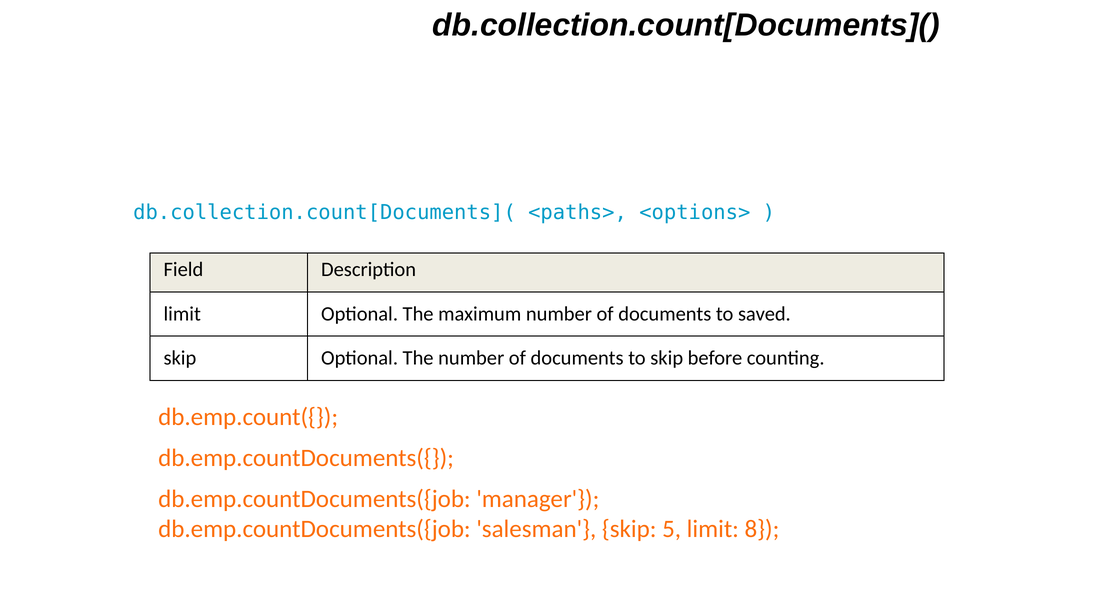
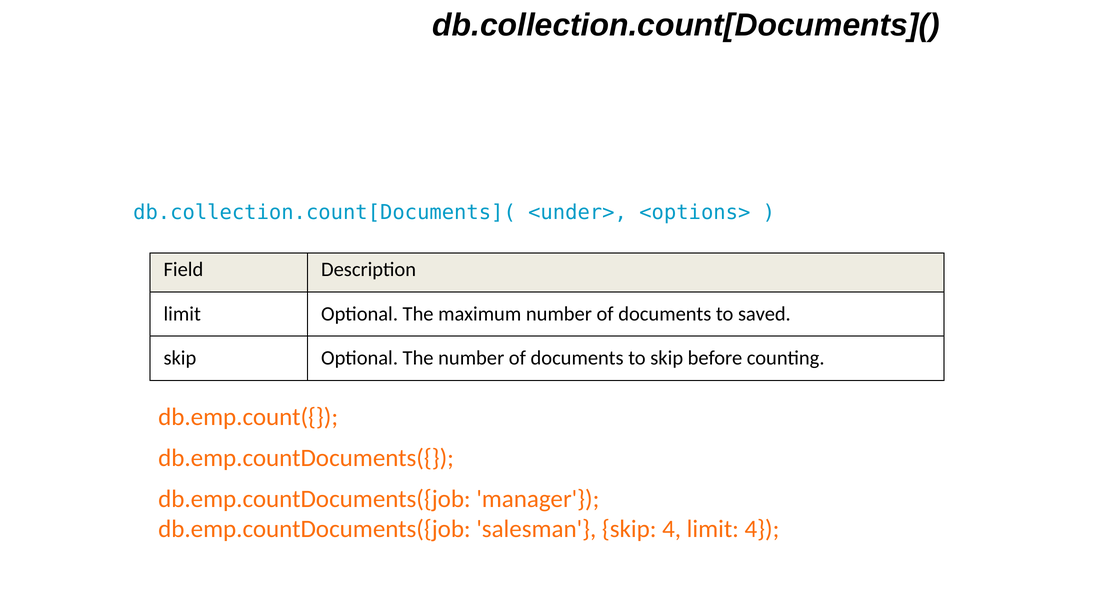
<paths>: <paths> -> <under>
skip 5: 5 -> 4
limit 8: 8 -> 4
